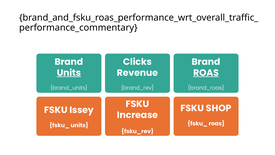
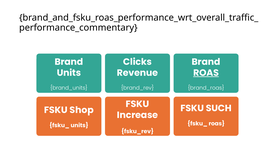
Units at (69, 73) underline: present -> none
SHOP: SHOP -> SUCH
Issey: Issey -> Shop
